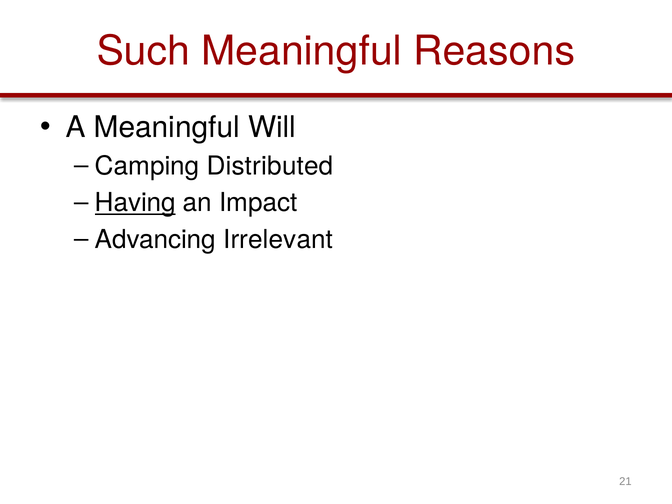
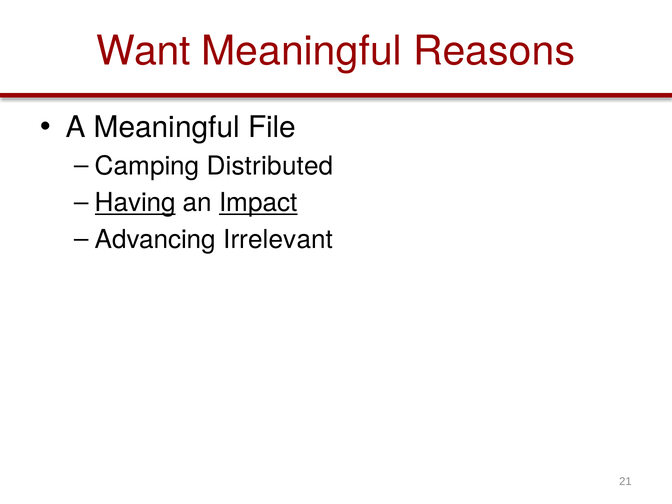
Such: Such -> Want
Will: Will -> File
Impact underline: none -> present
